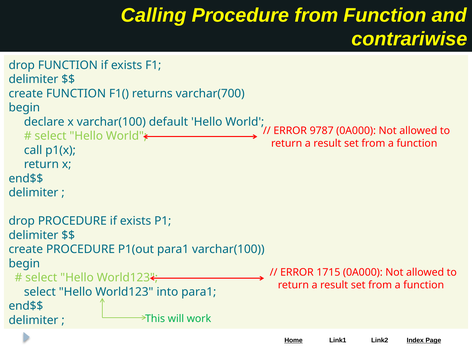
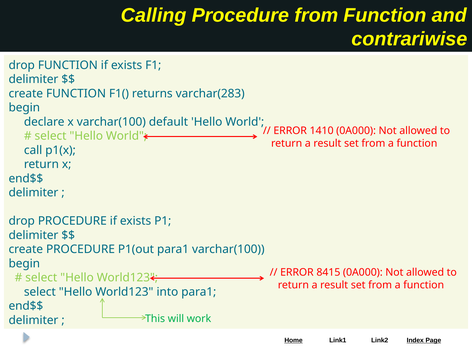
varchar(700: varchar(700 -> varchar(283
9787: 9787 -> 1410
1715: 1715 -> 8415
